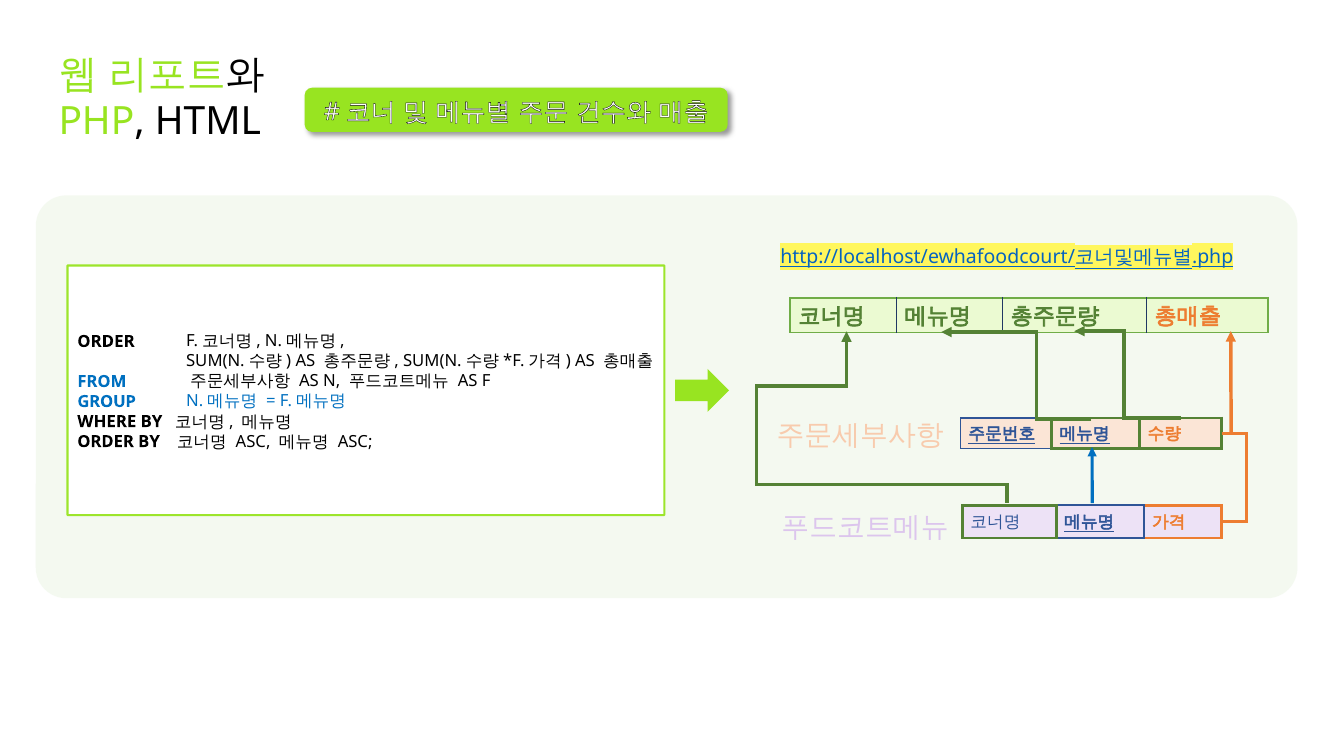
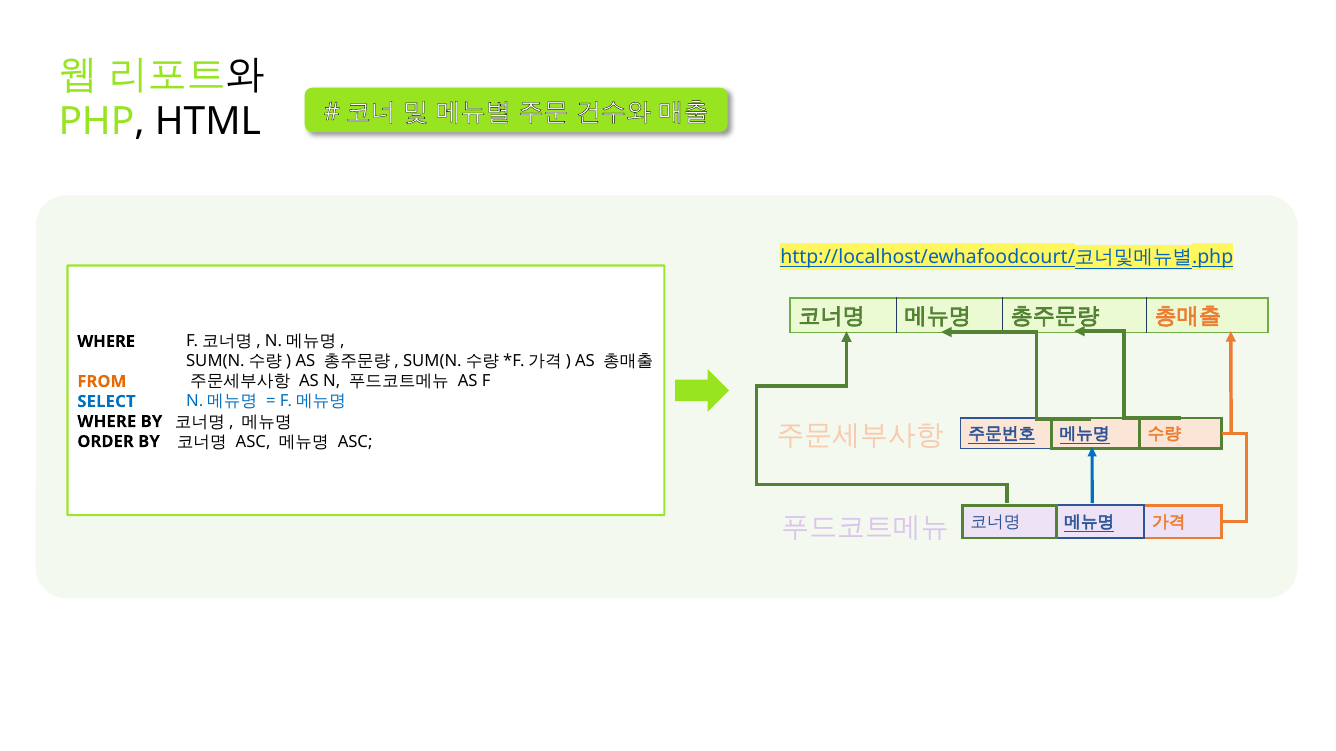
ORDER at (106, 342): ORDER -> WHERE
FROM colour: blue -> orange
GROUP: GROUP -> SELECT
